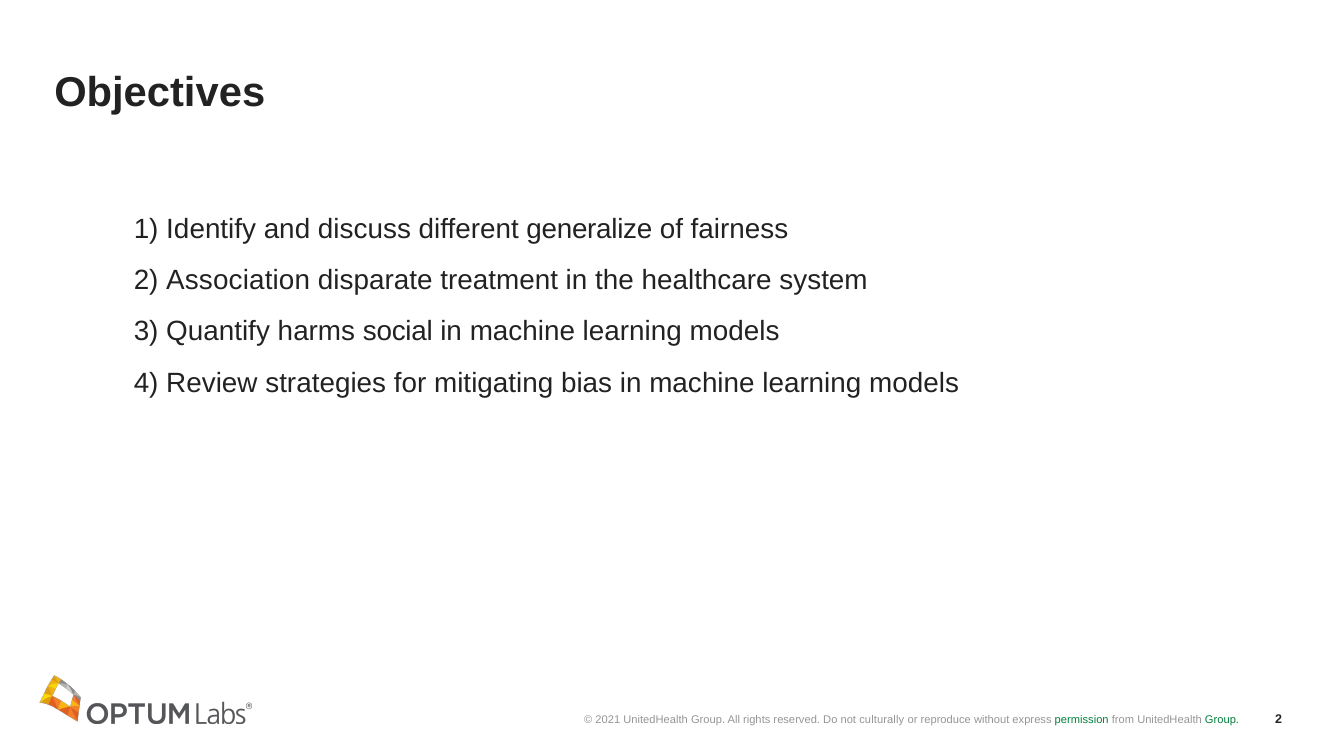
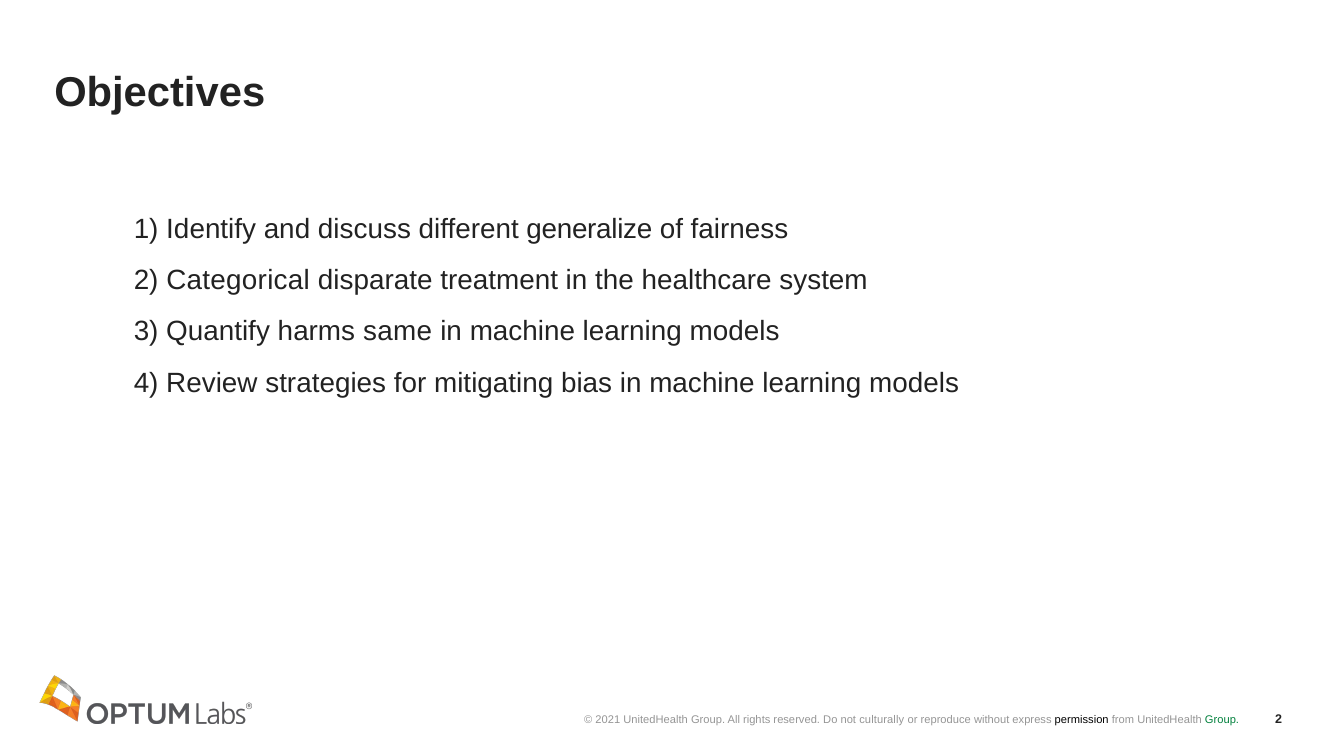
Association: Association -> Categorical
social: social -> same
permission colour: green -> black
